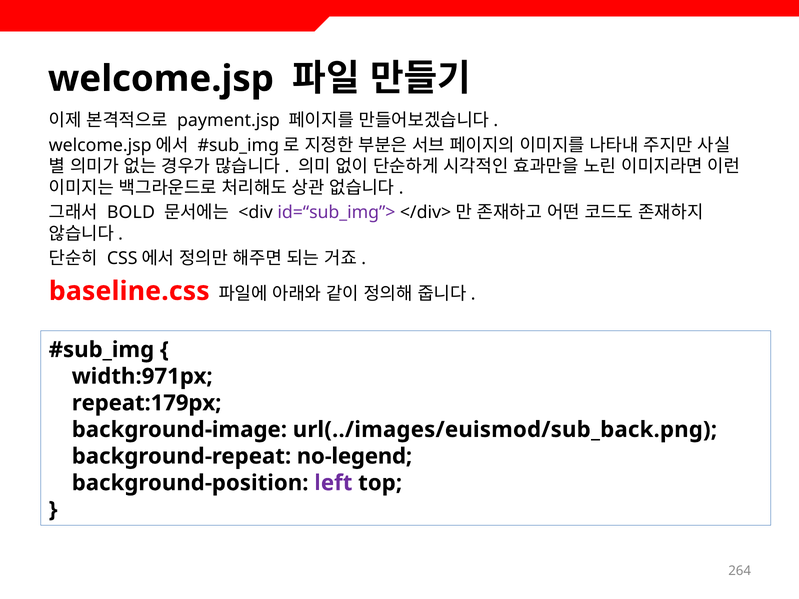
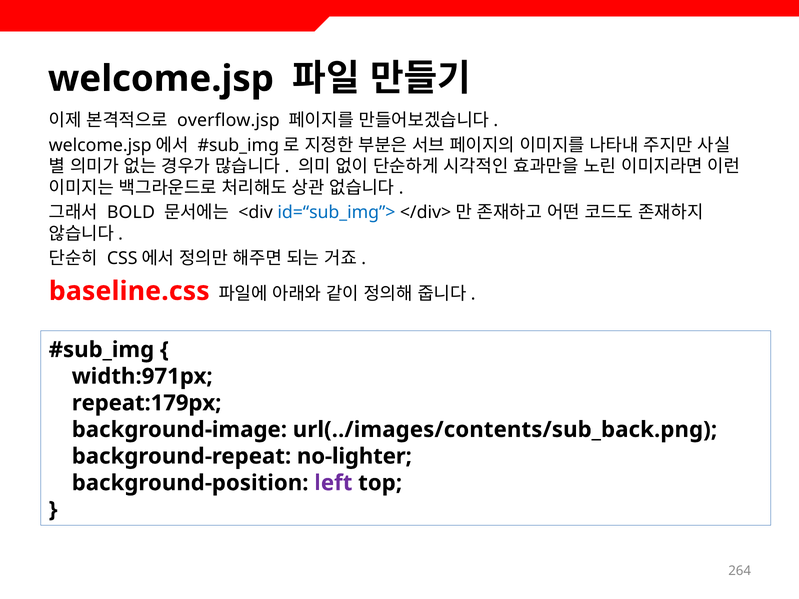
payment.jsp: payment.jsp -> overflow.jsp
id=“sub_img”> colour: purple -> blue
url(../images/euismod/sub_back.png: url(../images/euismod/sub_back.png -> url(../images/contents/sub_back.png
no-legend: no-legend -> no-lighter
